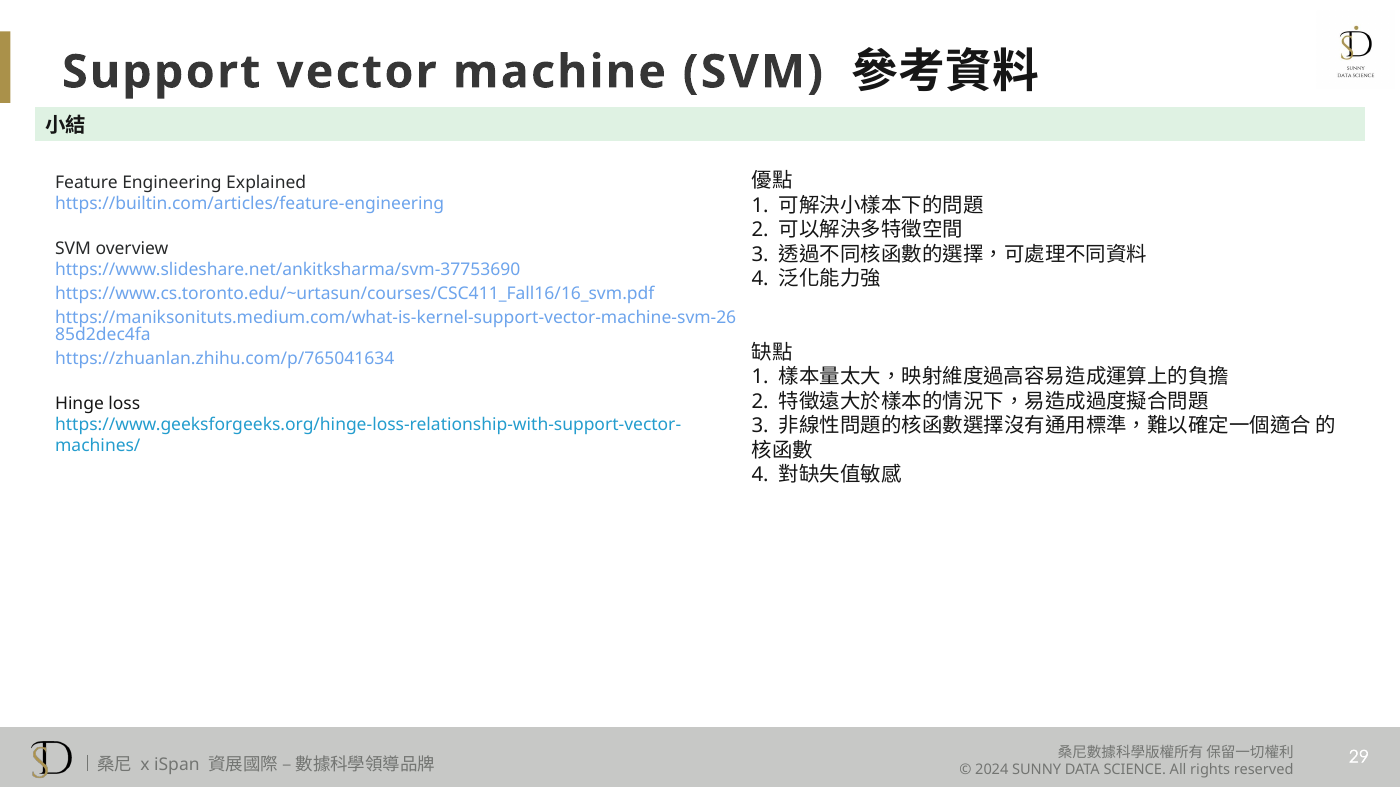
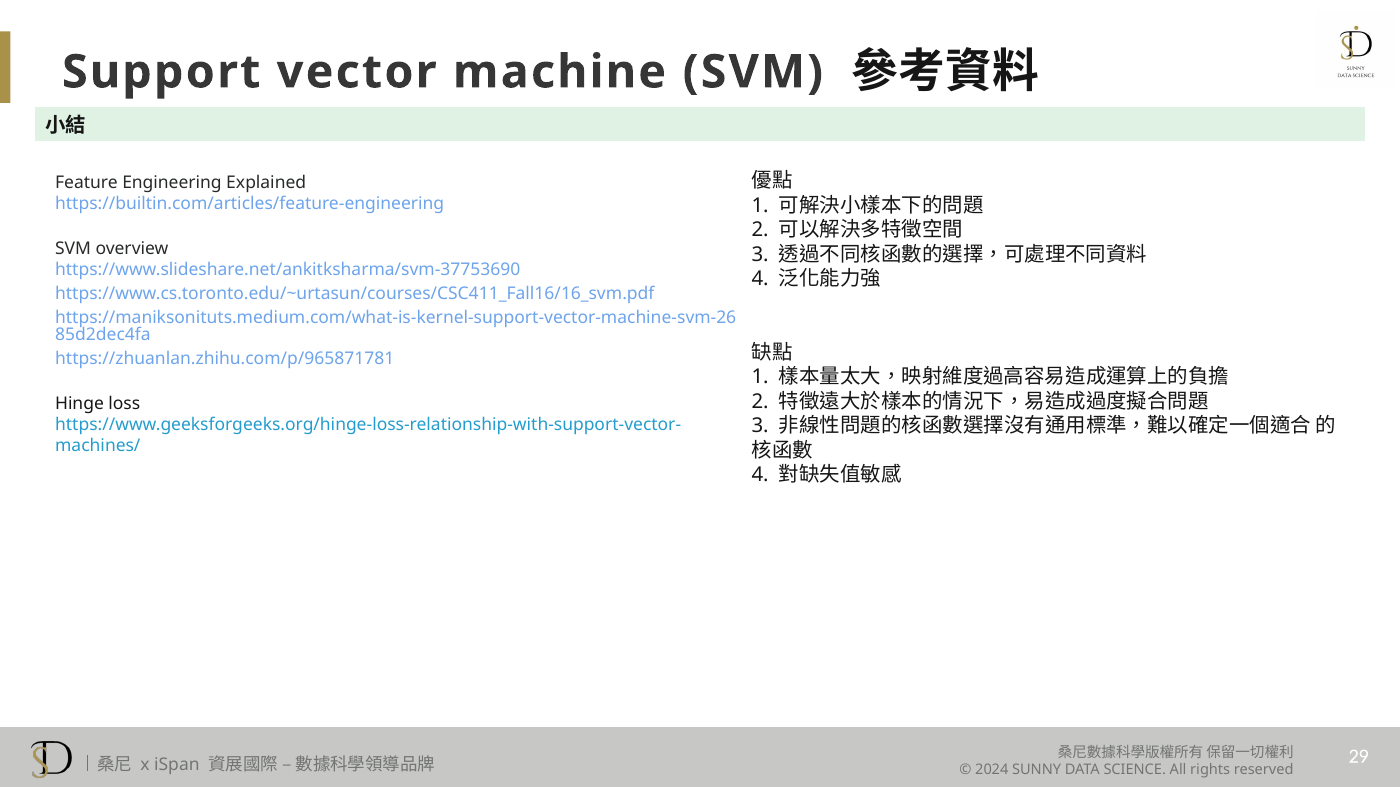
https://zhuanlan.zhihu.com/p/765041634: https://zhuanlan.zhihu.com/p/765041634 -> https://zhuanlan.zhihu.com/p/965871781
